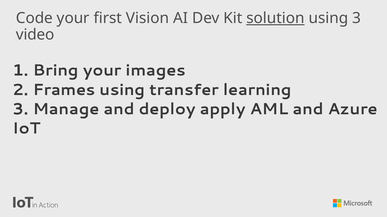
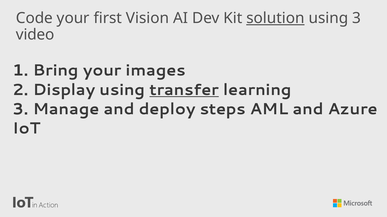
Frames: Frames -> Display
transfer underline: none -> present
apply: apply -> steps
